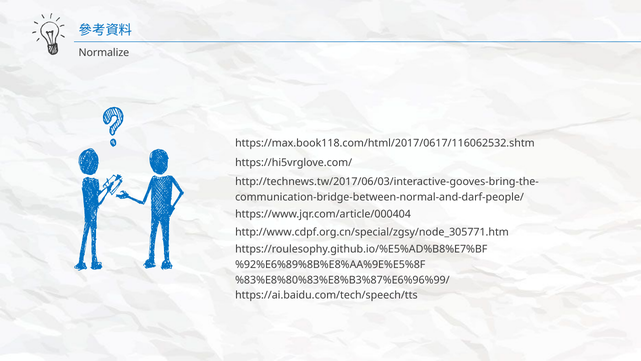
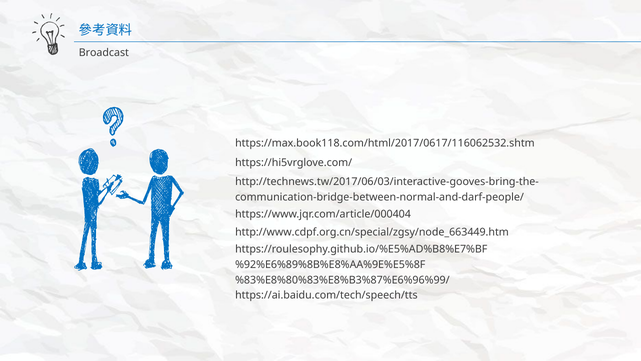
Normalize: Normalize -> Broadcast
http://www.cdpf.org.cn/special/zgsy/node_305771.htm: http://www.cdpf.org.cn/special/zgsy/node_305771.htm -> http://www.cdpf.org.cn/special/zgsy/node_663449.htm
